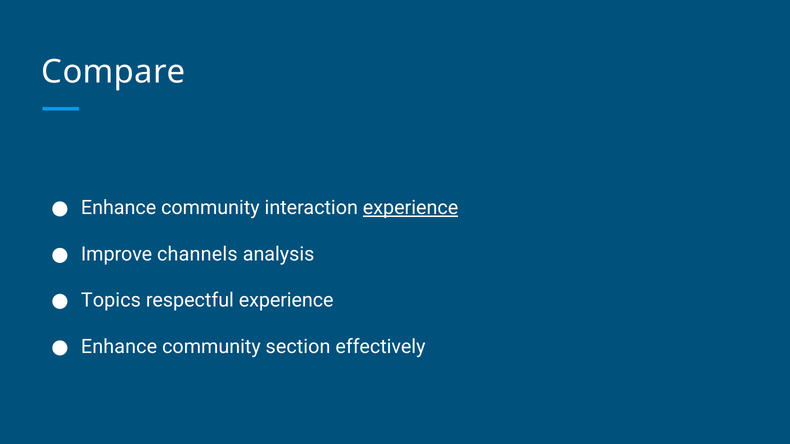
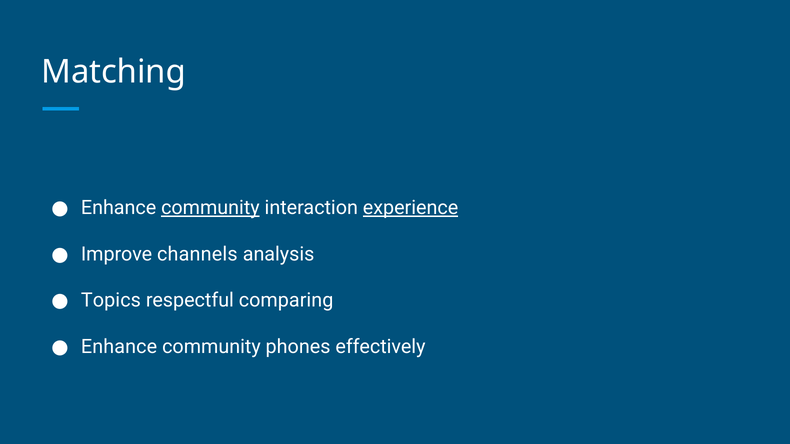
Compare: Compare -> Matching
community at (210, 208) underline: none -> present
respectful experience: experience -> comparing
section: section -> phones
